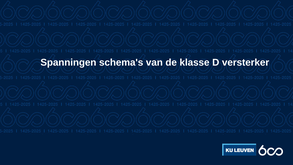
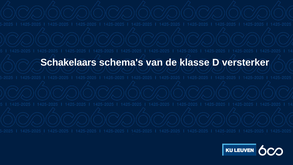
Spanningen: Spanningen -> Schakelaars
